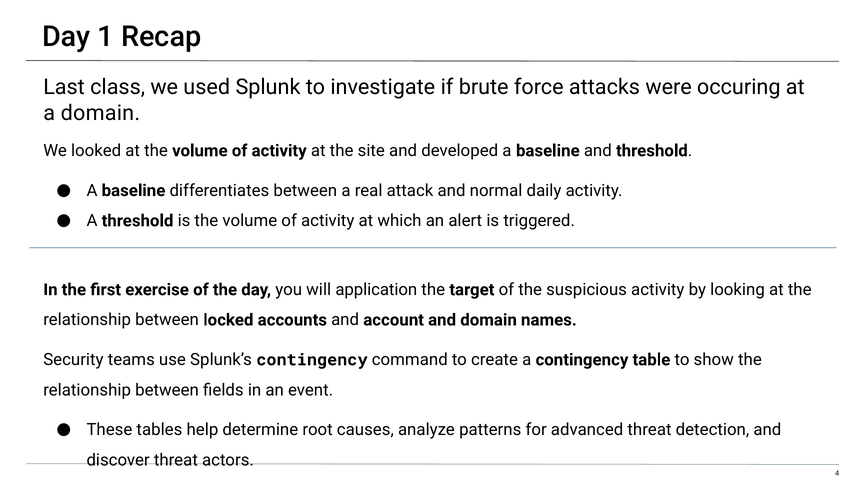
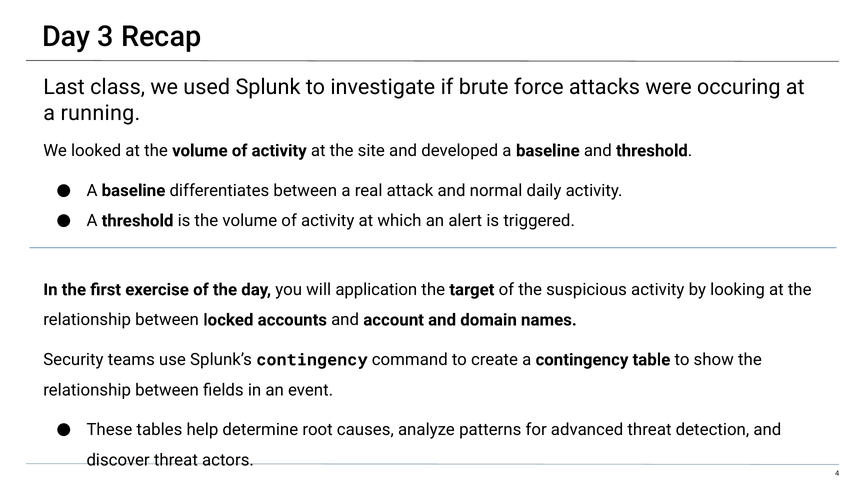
1: 1 -> 3
a domain: domain -> running
